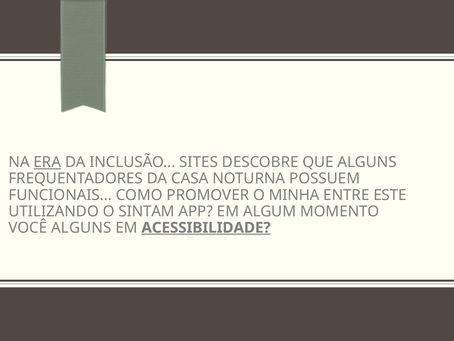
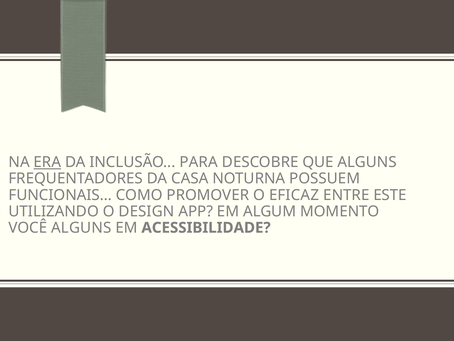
SITES: SITES -> PARA
MINHA: MINHA -> EFICAZ
SINTAM: SINTAM -> DESIGN
ACESSIBILIDADE underline: present -> none
